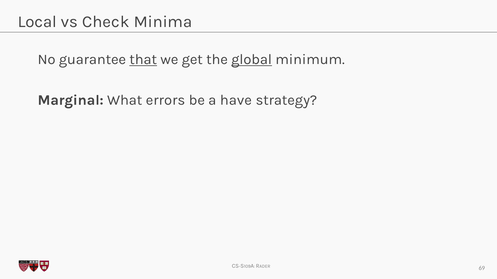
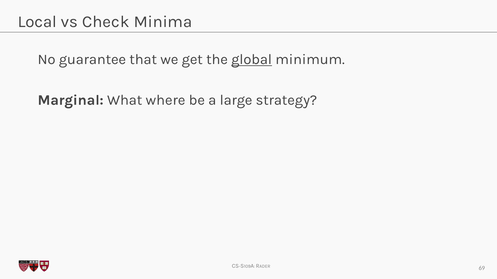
that underline: present -> none
errors: errors -> where
have: have -> large
